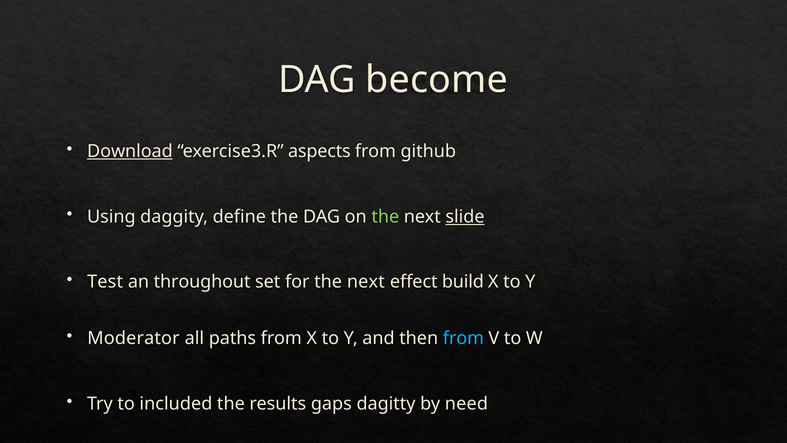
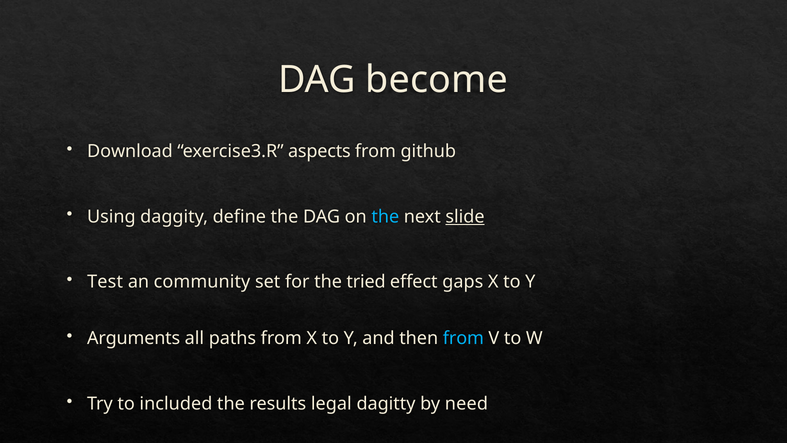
Download underline: present -> none
the at (385, 217) colour: light green -> light blue
throughout: throughout -> community
for the next: next -> tried
build: build -> gaps
Moderator: Moderator -> Arguments
gaps: gaps -> legal
